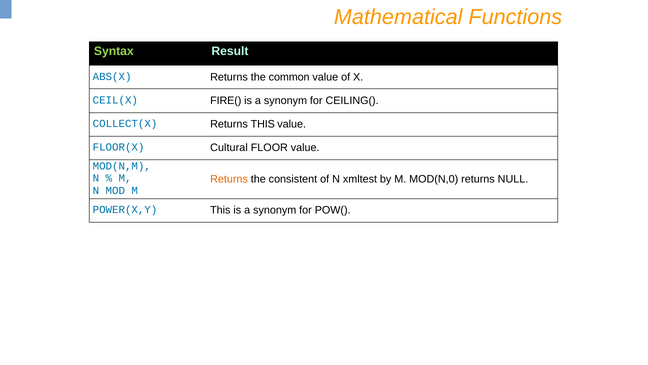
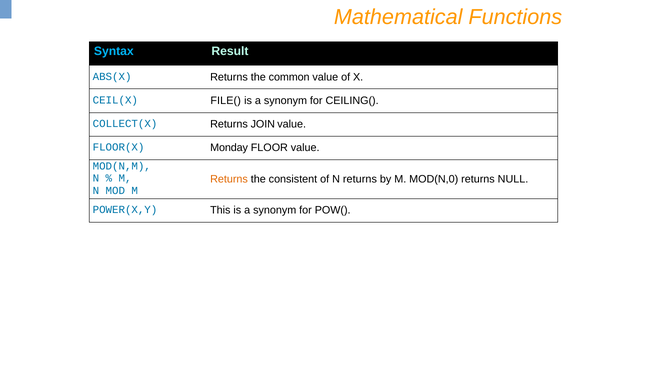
Syntax colour: light green -> light blue
FIRE(: FIRE( -> FILE(
Returns THIS: THIS -> JOIN
Cultural: Cultural -> Monday
N xmltest: xmltest -> returns
